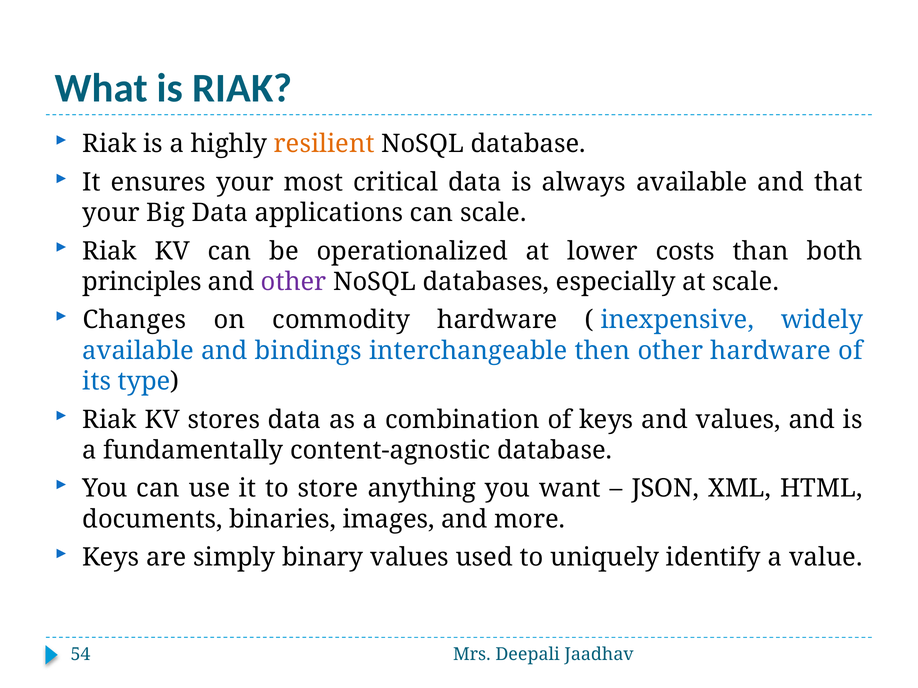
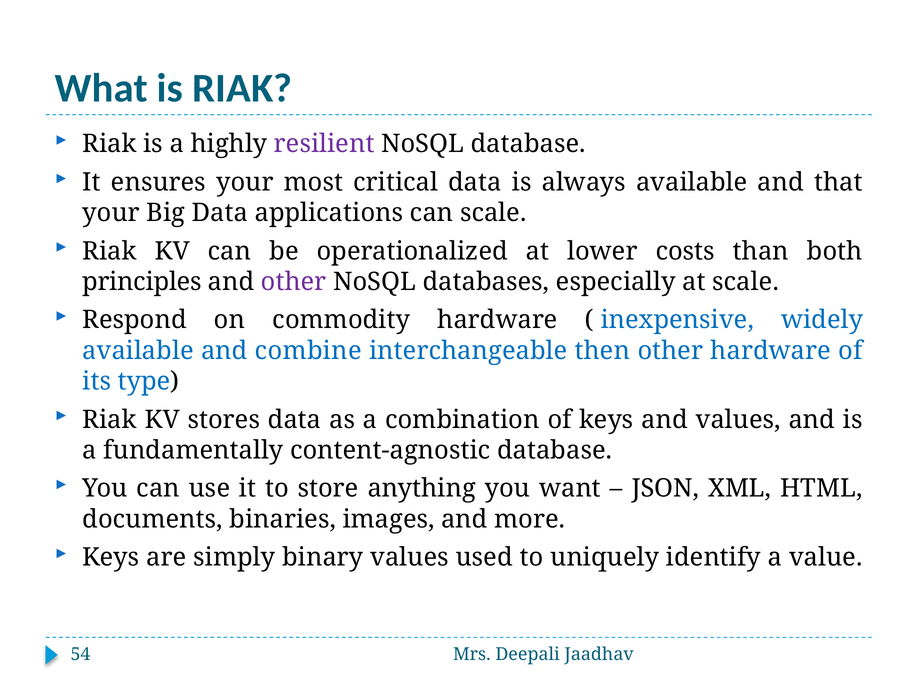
resilient colour: orange -> purple
Changes: Changes -> Respond
bindings: bindings -> combine
